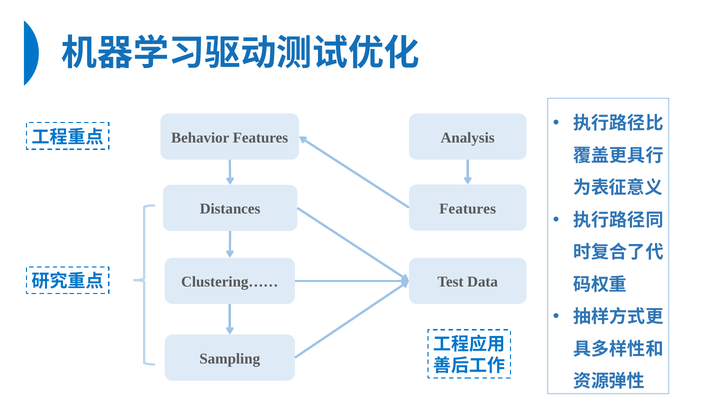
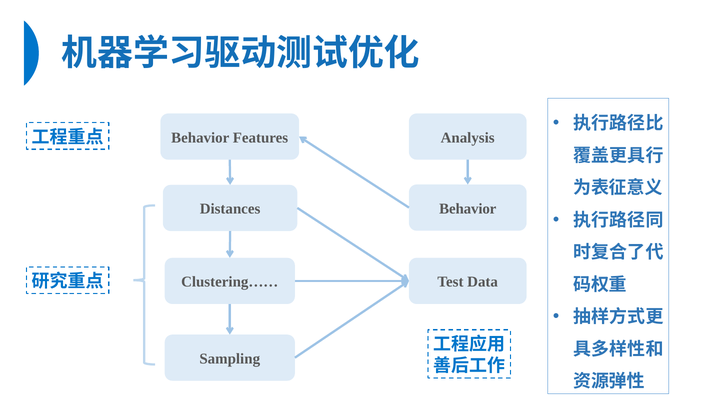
Features at (468, 209): Features -> Behavior
